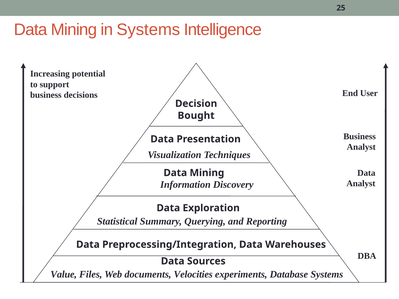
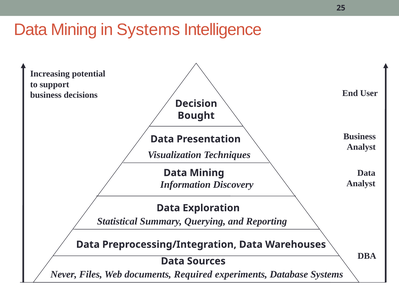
Value: Value -> Never
Velocities: Velocities -> Required
